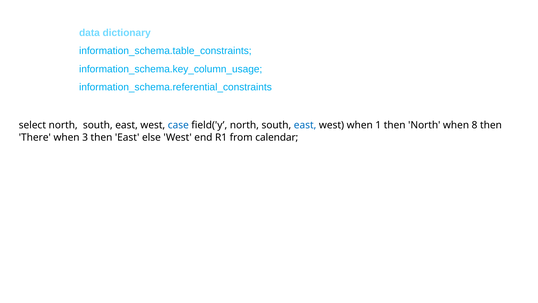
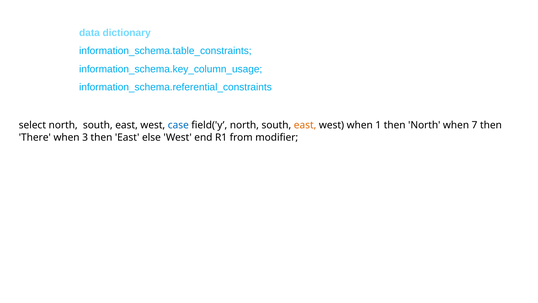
east at (305, 125) colour: blue -> orange
8: 8 -> 7
calendar: calendar -> modifier
